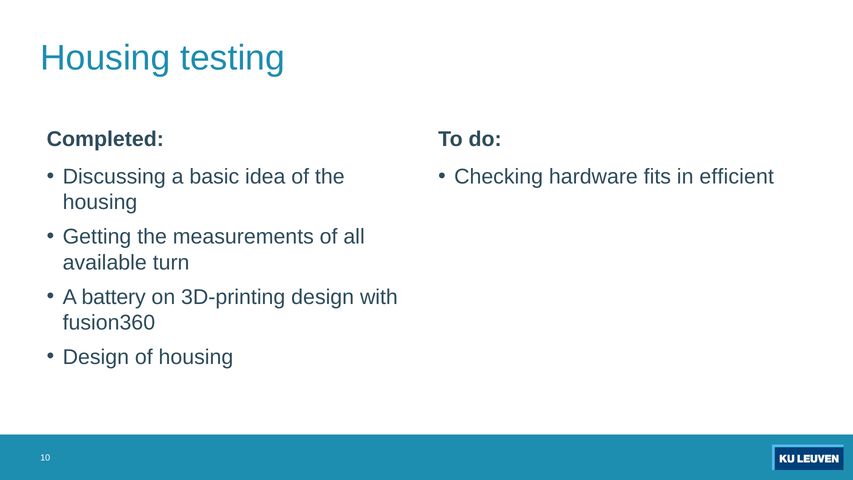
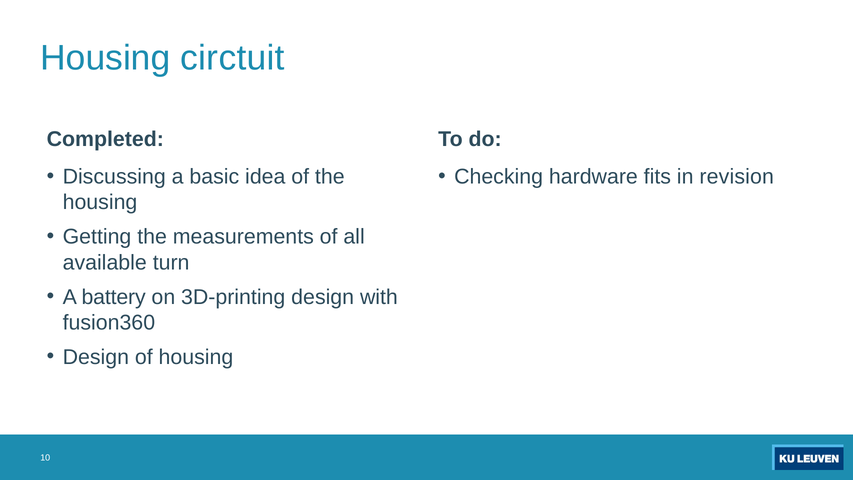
testing: testing -> circtuit
efficient: efficient -> revision
